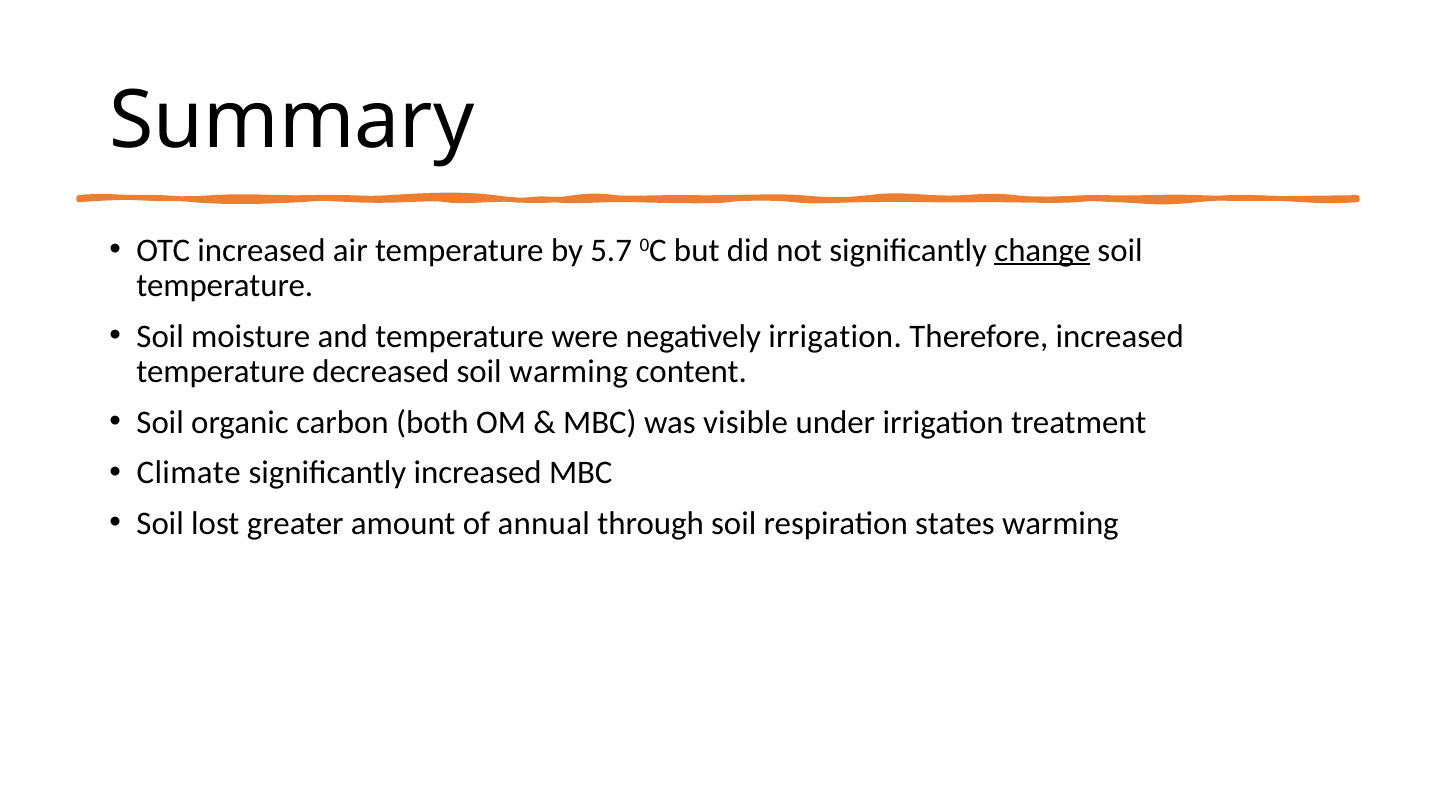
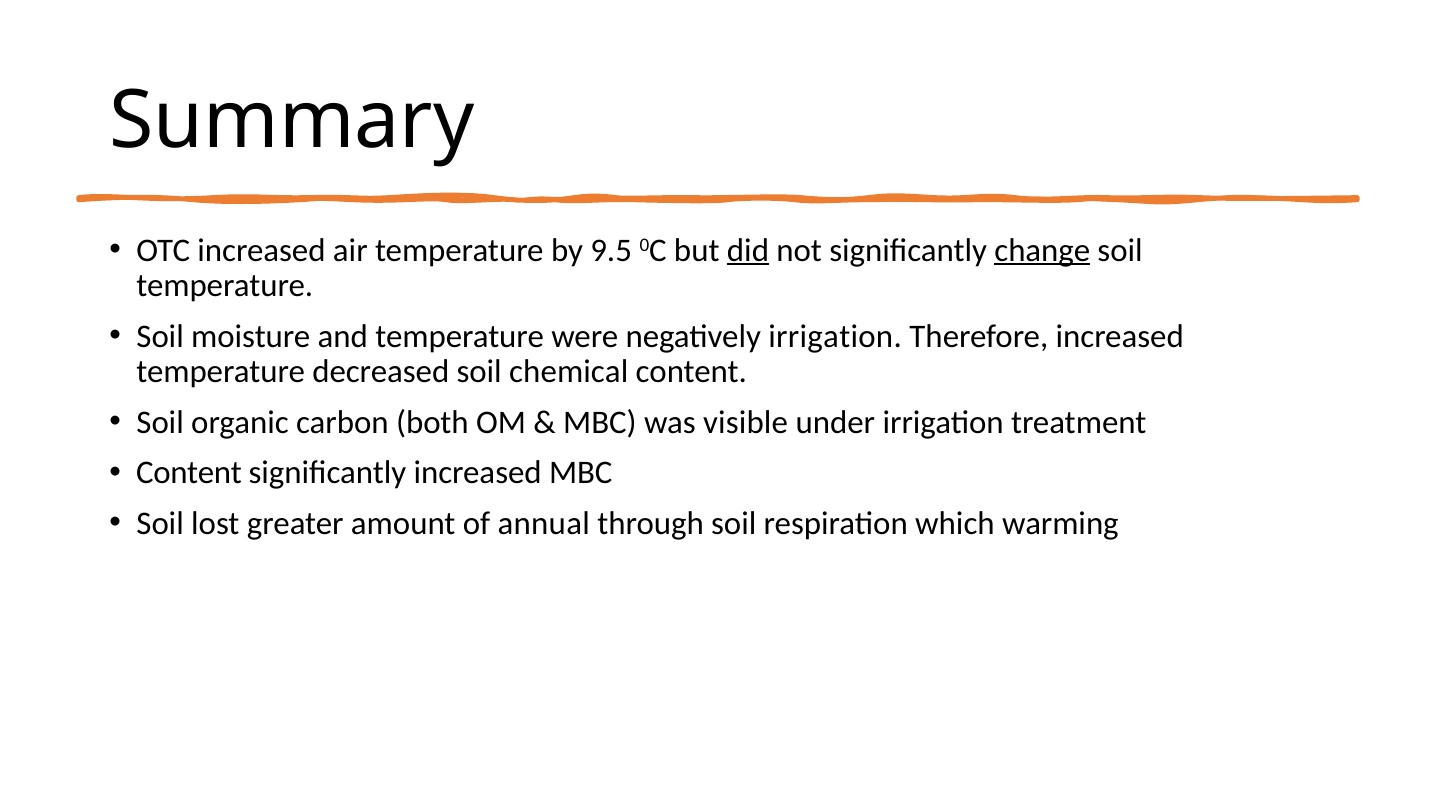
5.7: 5.7 -> 9.5
did underline: none -> present
soil warming: warming -> chemical
Climate at (189, 473): Climate -> Content
states: states -> which
